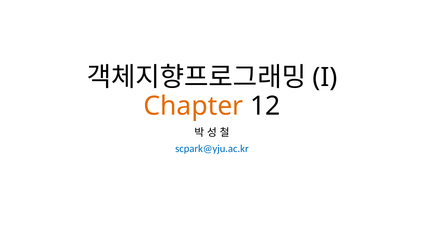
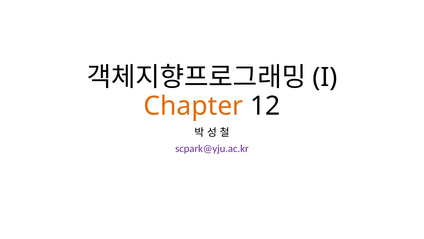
scpark@yju.ac.kr colour: blue -> purple
